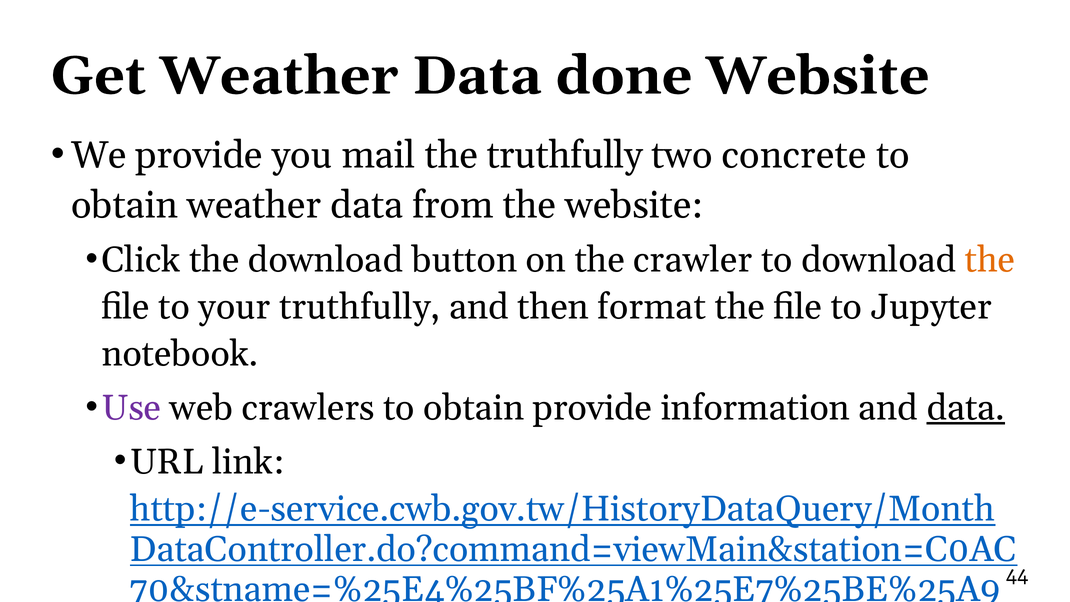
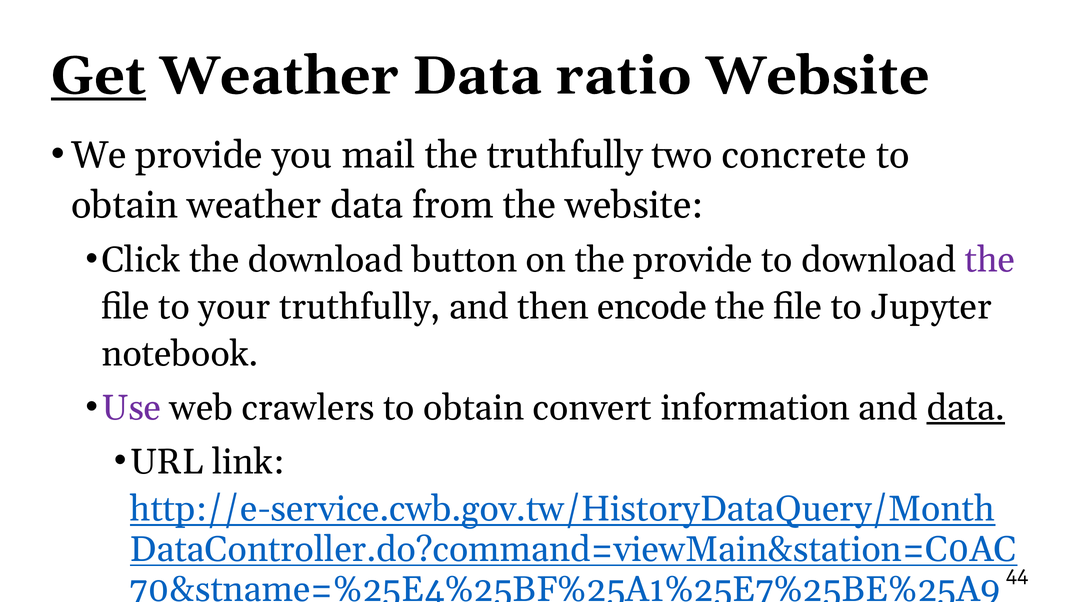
Get underline: none -> present
done: done -> ratio
the crawler: crawler -> provide
the at (990, 260) colour: orange -> purple
format: format -> encode
obtain provide: provide -> convert
